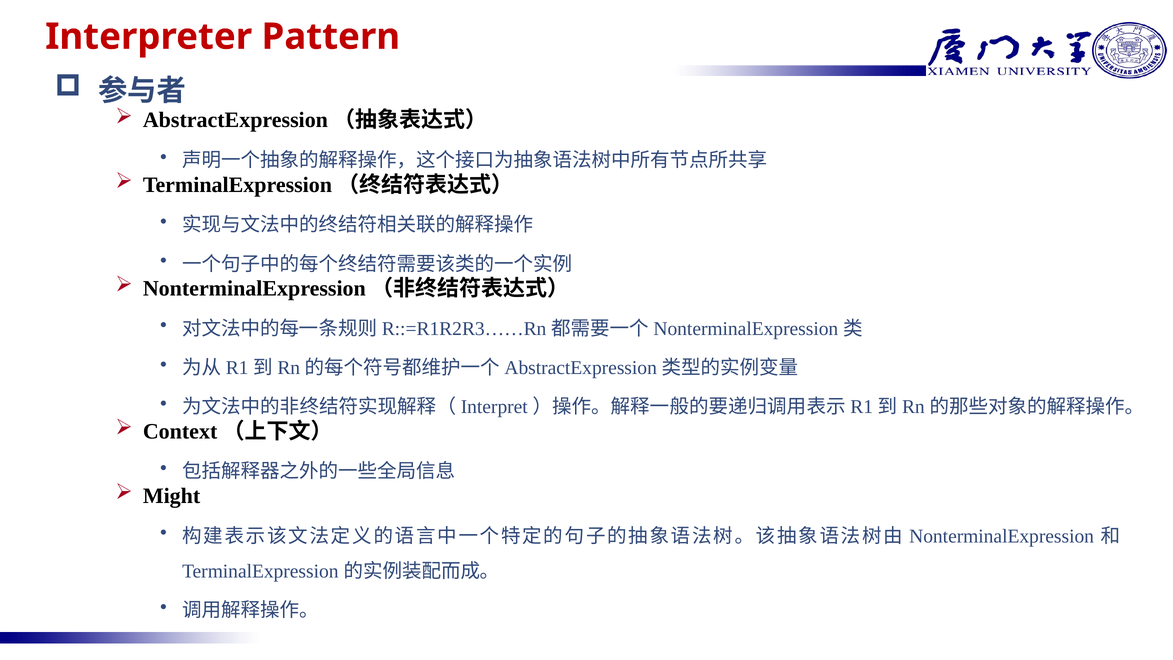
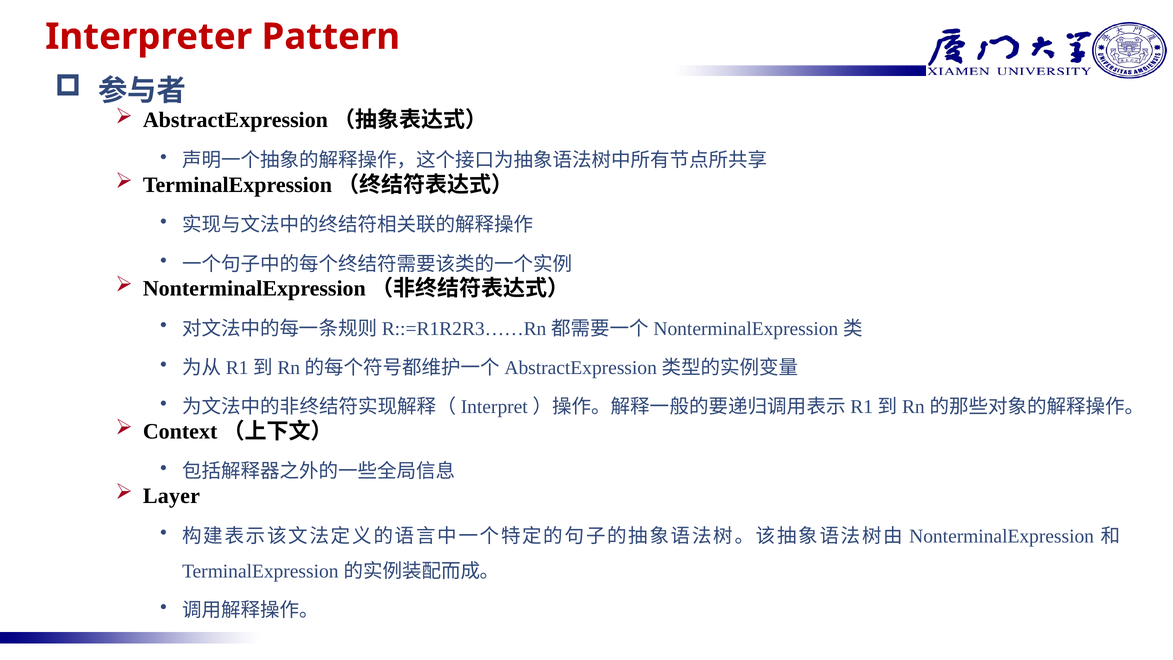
Might: Might -> Layer
